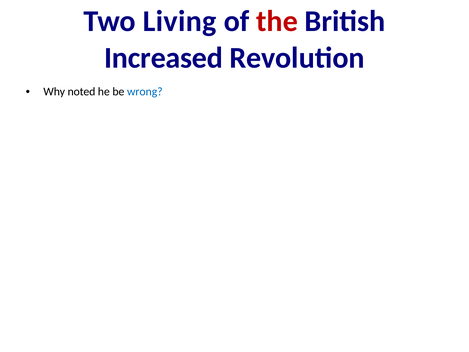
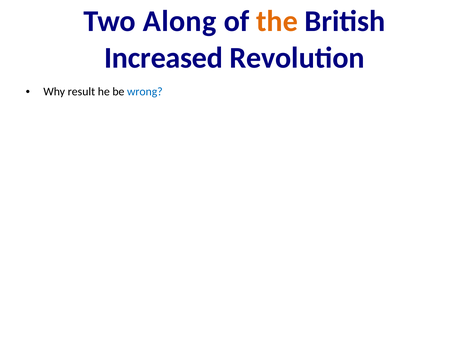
Living: Living -> Along
the colour: red -> orange
noted: noted -> result
